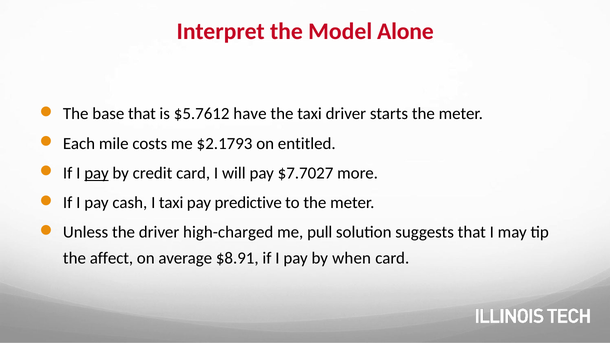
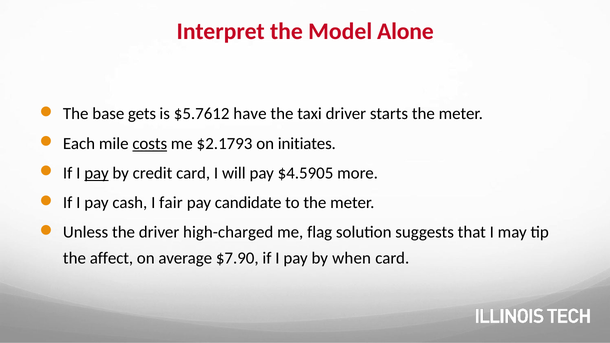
base that: that -> gets
costs underline: none -> present
entitled: entitled -> initiates
$7.7027: $7.7027 -> $4.5905
I taxi: taxi -> fair
predictive: predictive -> candidate
pull: pull -> flag
$8.91: $8.91 -> $7.90
